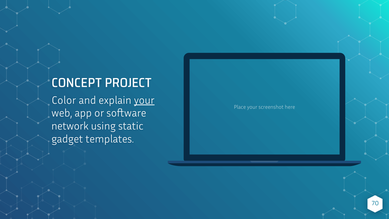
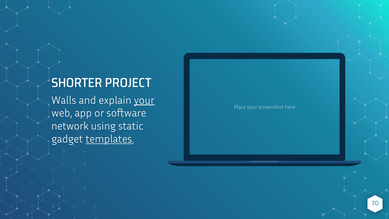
CONCEPT: CONCEPT -> SHORTER
Color: Color -> Walls
templates underline: none -> present
